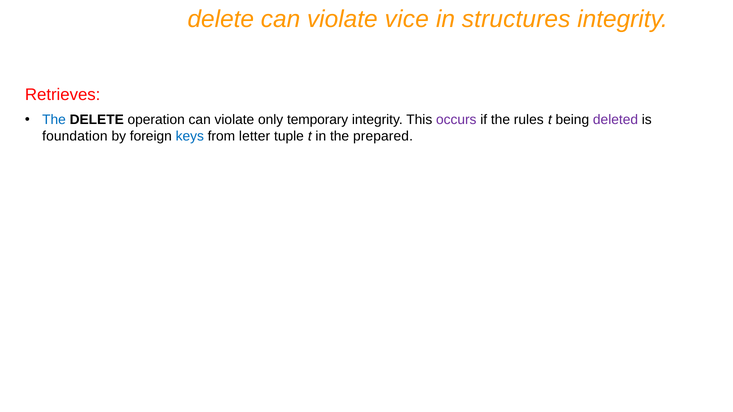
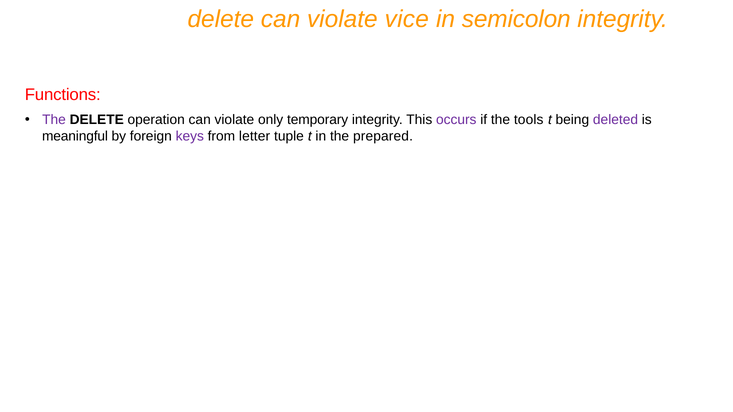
structures: structures -> semicolon
Retrieves: Retrieves -> Functions
The at (54, 120) colour: blue -> purple
rules: rules -> tools
foundation: foundation -> meaningful
keys colour: blue -> purple
